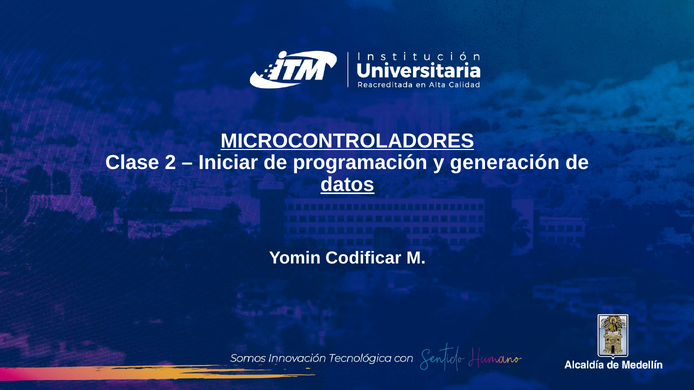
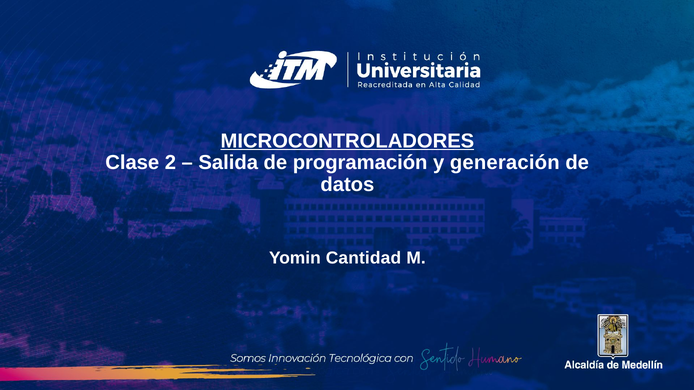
Iniciar: Iniciar -> Salida
datos underline: present -> none
Codificar: Codificar -> Cantidad
